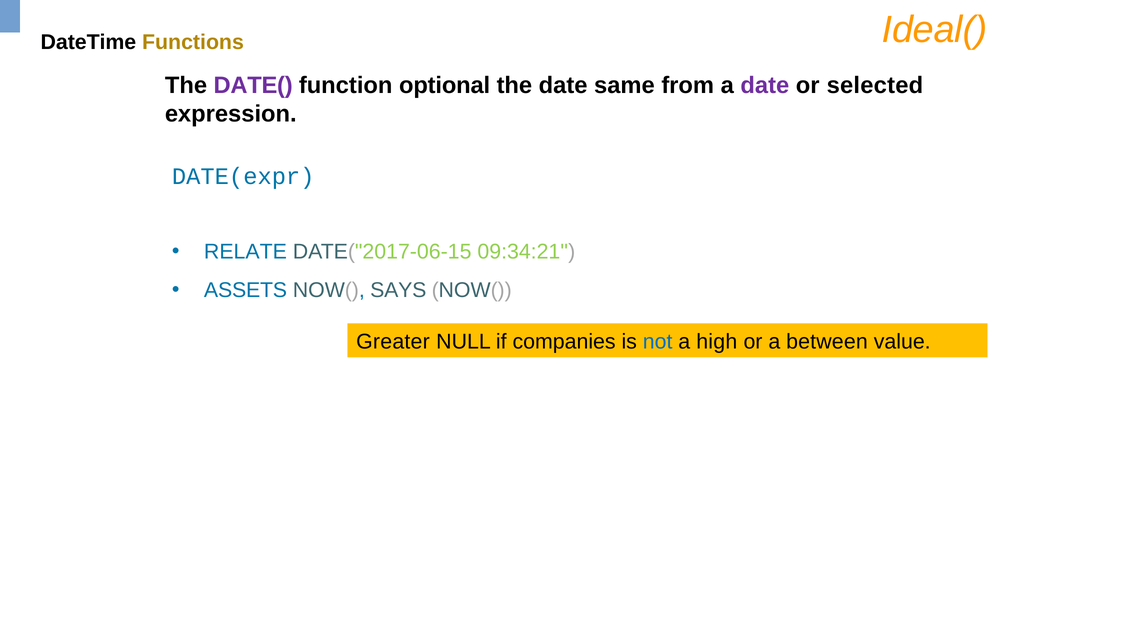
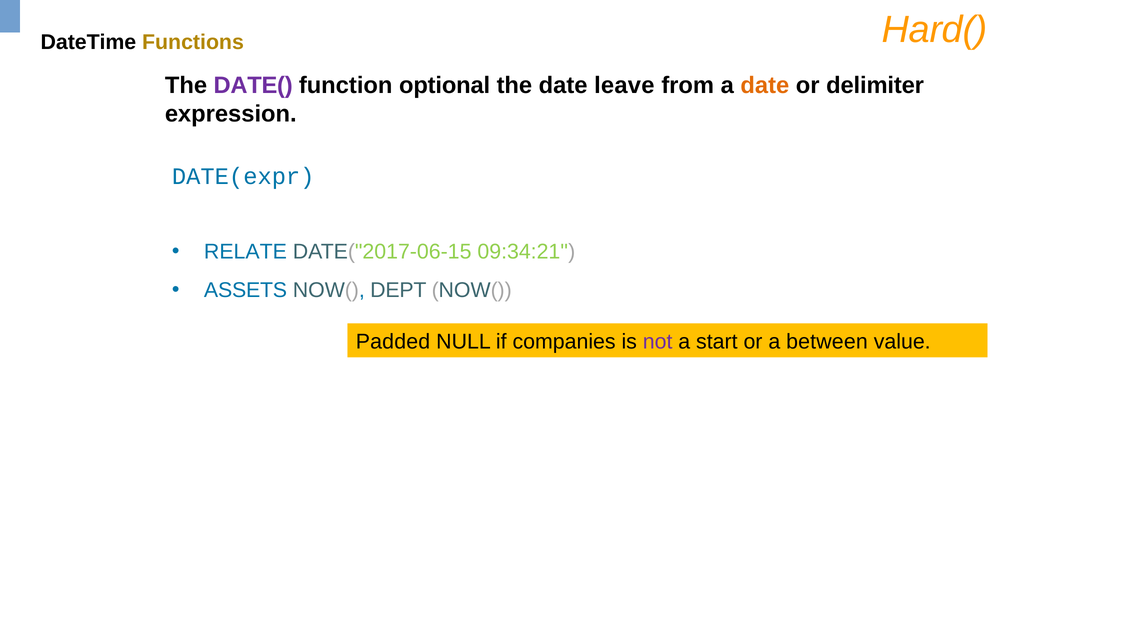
Ideal(: Ideal( -> Hard(
same: same -> leave
date at (765, 86) colour: purple -> orange
selected: selected -> delimiter
SAYS: SAYS -> DEPT
Greater: Greater -> Padded
not colour: blue -> purple
high: high -> start
